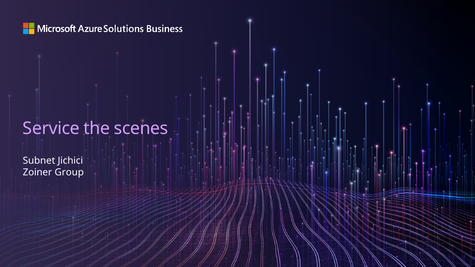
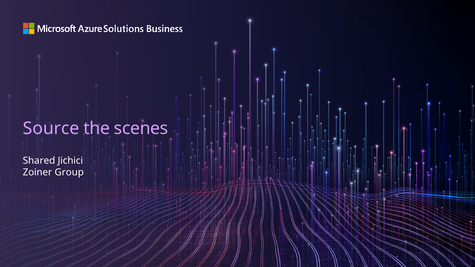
Service: Service -> Source
Subnet: Subnet -> Shared
